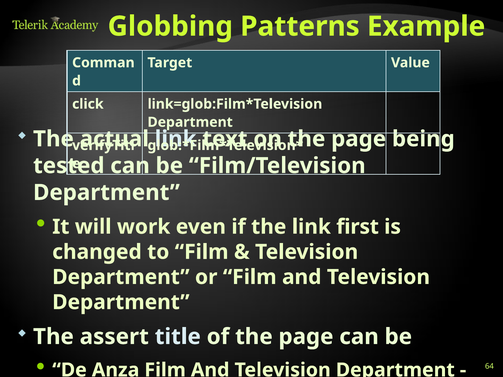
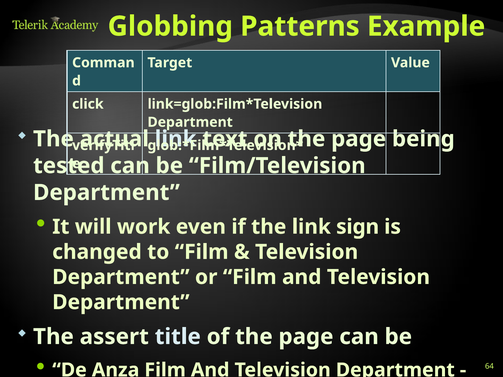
first: first -> sign
